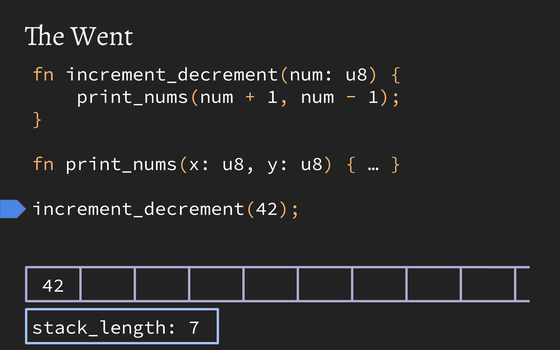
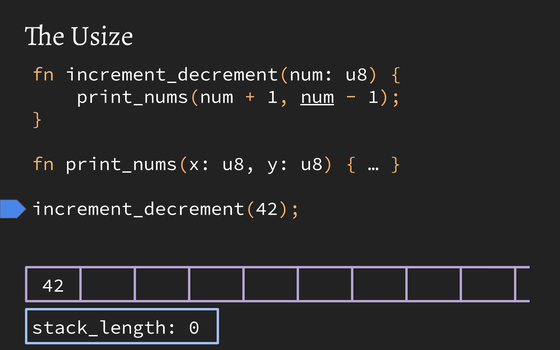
Went: Went -> Usize
num underline: none -> present
7: 7 -> 0
